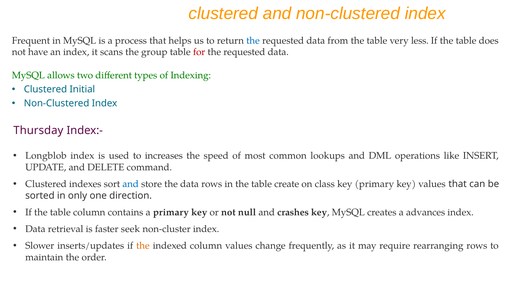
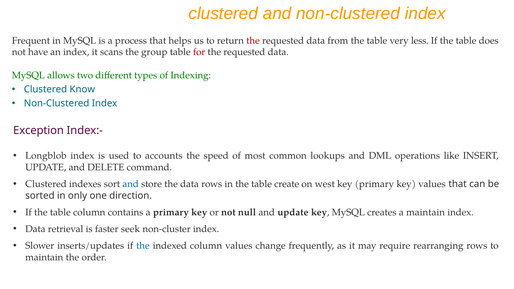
the at (253, 41) colour: blue -> red
Initial: Initial -> Know
Thursday: Thursday -> Exception
increases: increases -> accounts
class: class -> west
and crashes: crashes -> update
a advances: advances -> maintain
the at (143, 246) colour: orange -> blue
